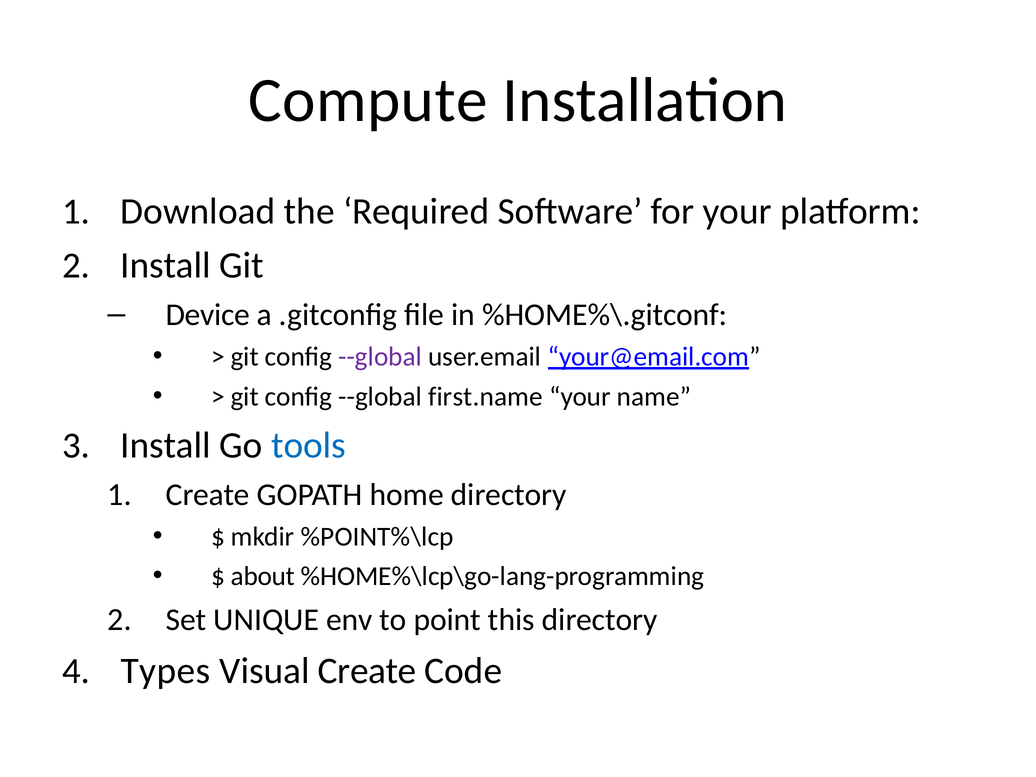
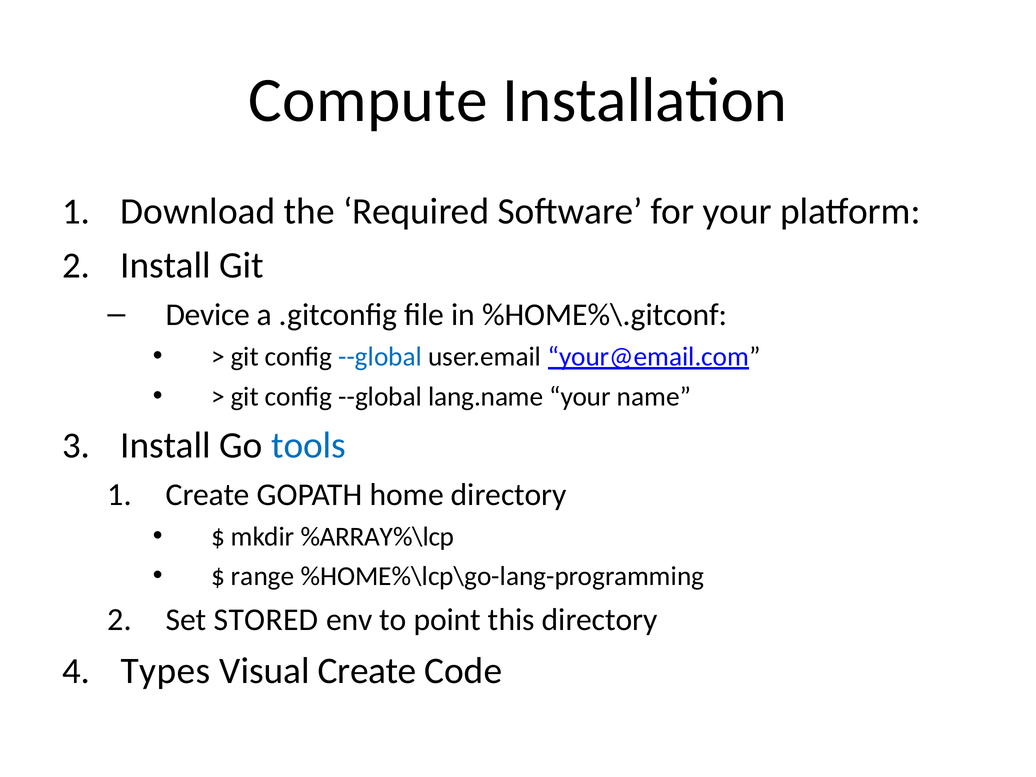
--global at (380, 357) colour: purple -> blue
first.name: first.name -> lang.name
%POINT%\lcp: %POINT%\lcp -> %ARRAY%\lcp
about: about -> range
UNIQUE: UNIQUE -> STORED
